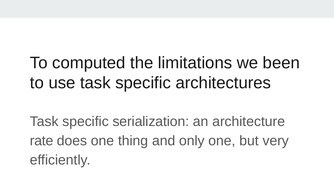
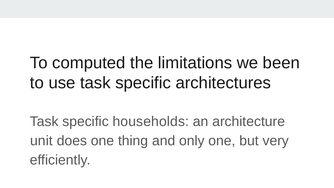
serialization: serialization -> households
rate: rate -> unit
